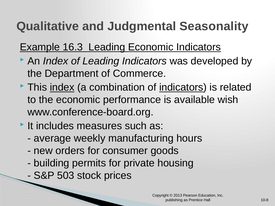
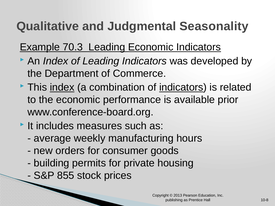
16.3: 16.3 -> 70.3
wish: wish -> prior
503: 503 -> 855
